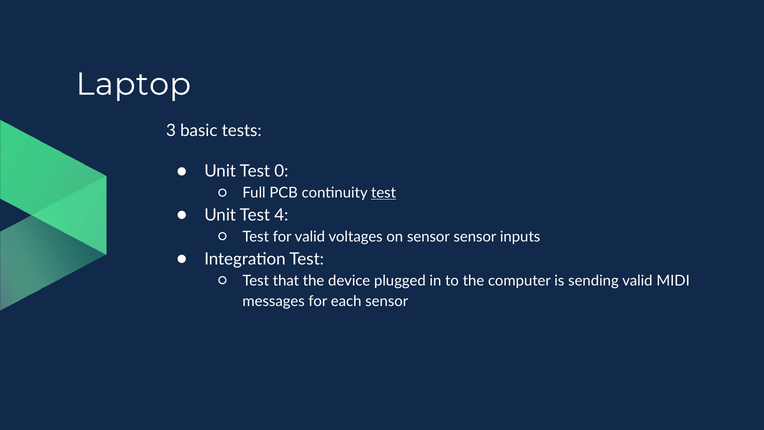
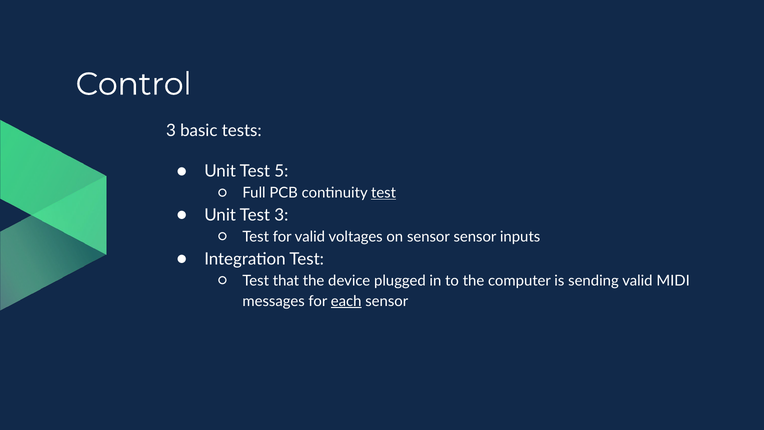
Laptop: Laptop -> Control
0: 0 -> 5
Test 4: 4 -> 3
each underline: none -> present
